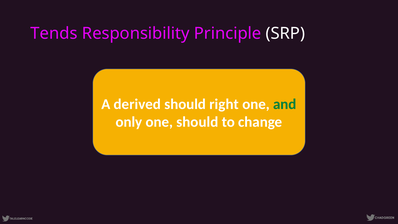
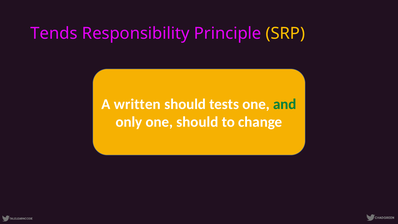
SRP colour: white -> yellow
derived: derived -> written
right: right -> tests
